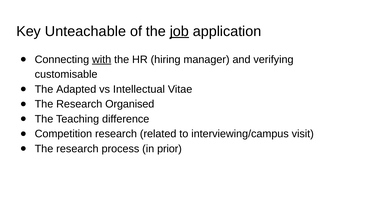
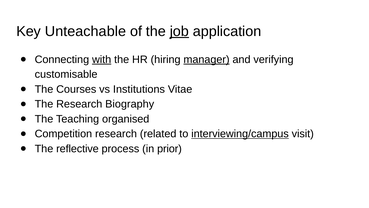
manager underline: none -> present
Adapted: Adapted -> Courses
Intellectual: Intellectual -> Institutions
Organised: Organised -> Biography
difference: difference -> organised
interviewing/campus underline: none -> present
research at (77, 148): research -> reflective
